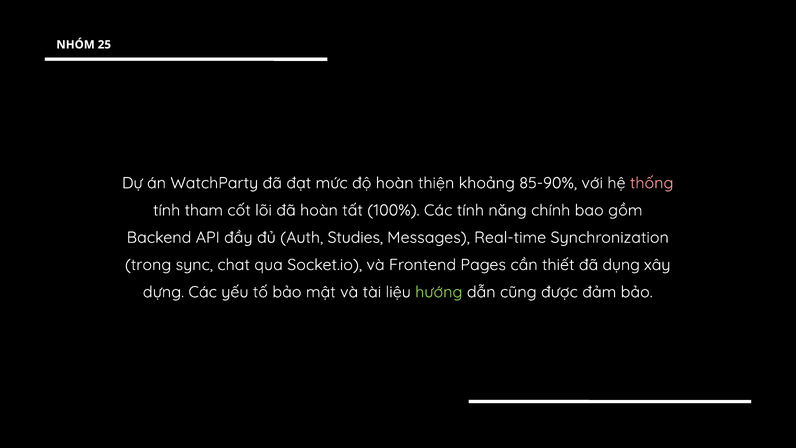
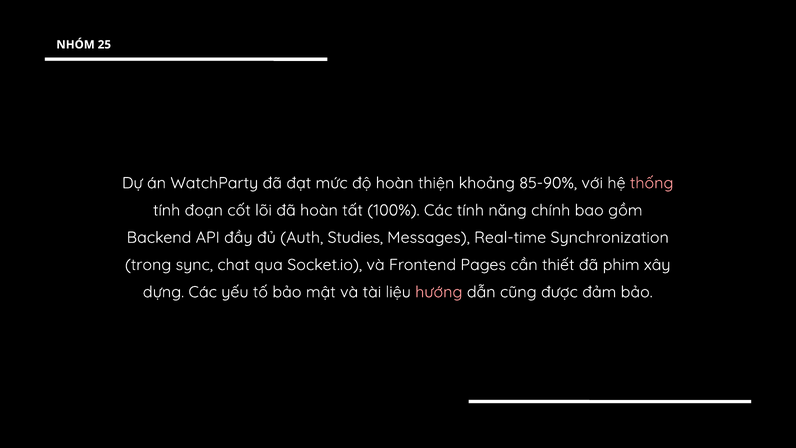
tham: tham -> đoạn
dụng: dụng -> phim
hướng colour: light green -> pink
